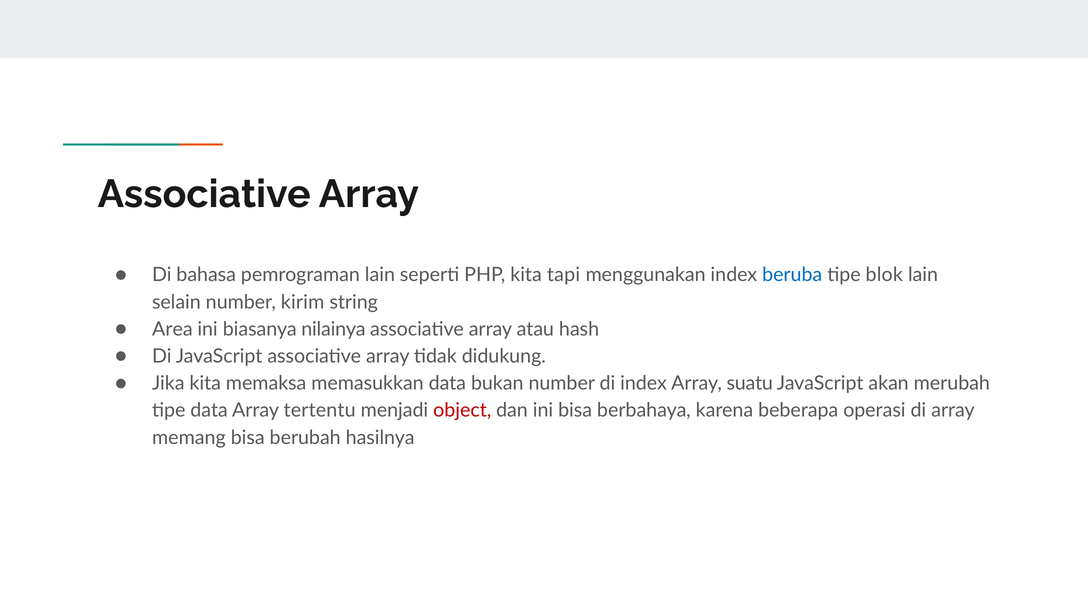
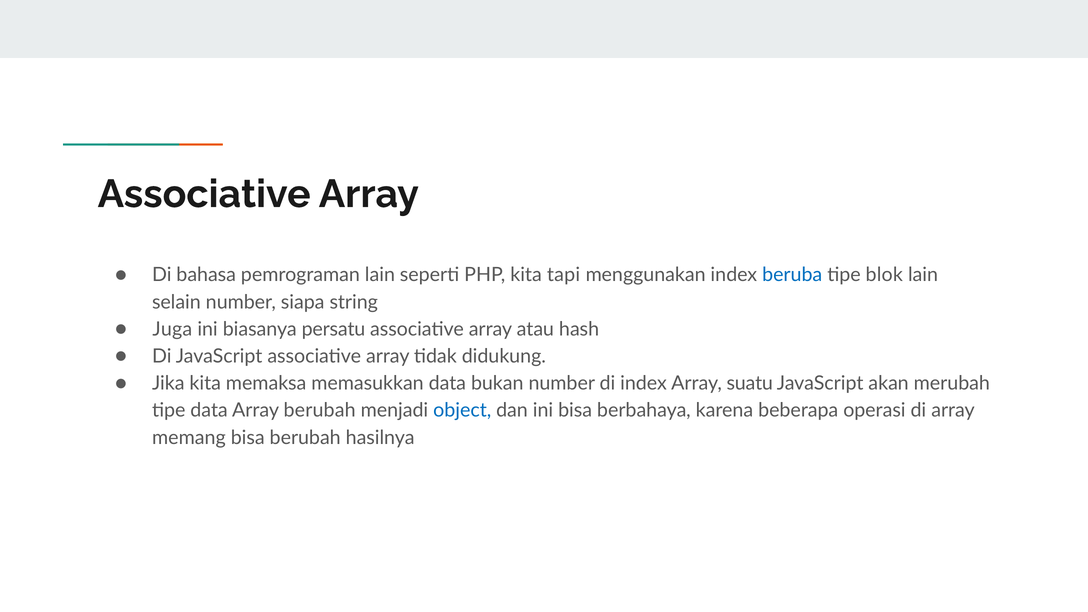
kirim: kirim -> siapa
Area: Area -> Juga
nilainya: nilainya -> persatu
Array tertentu: tertentu -> berubah
object colour: red -> blue
